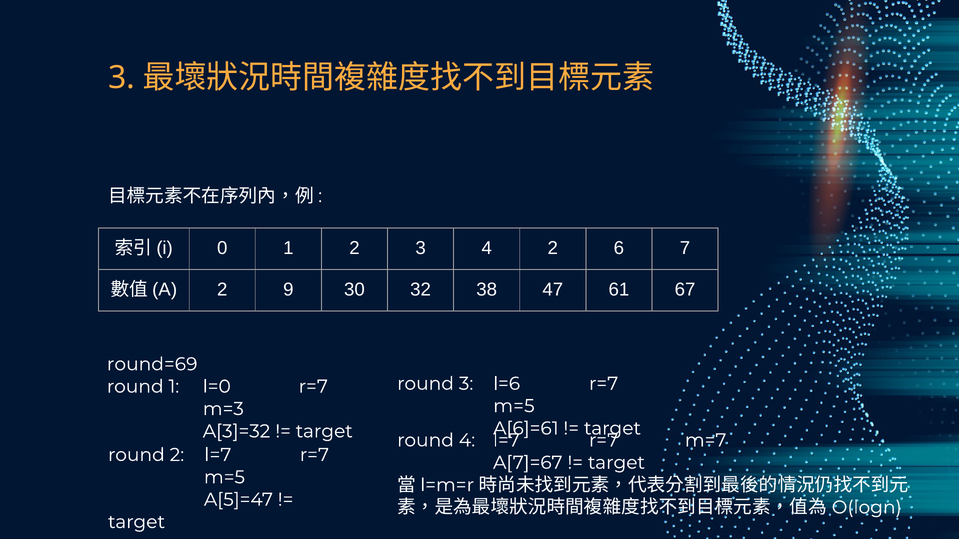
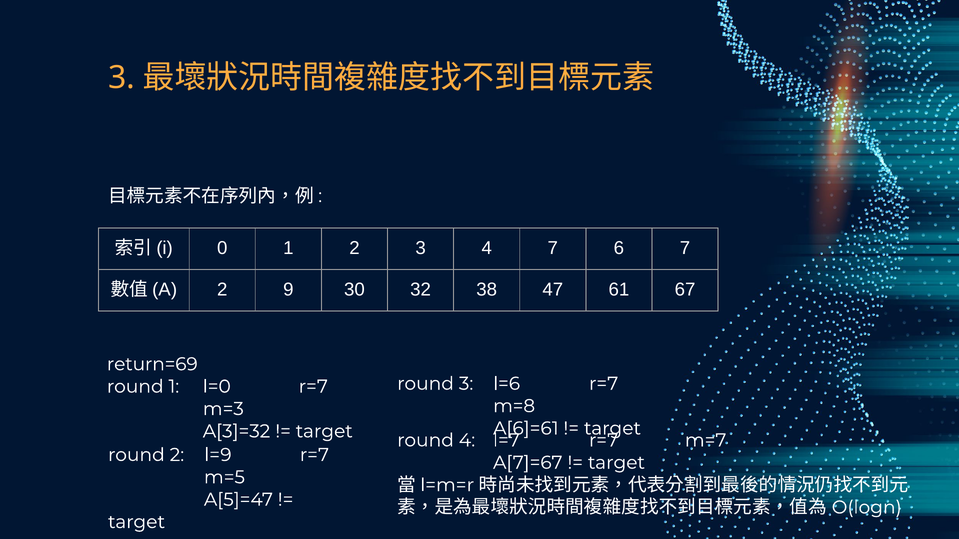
4 2: 2 -> 7
round=69: round=69 -> return=69
m=5 at (514, 406): m=5 -> m=8
2 l=7: l=7 -> l=9
